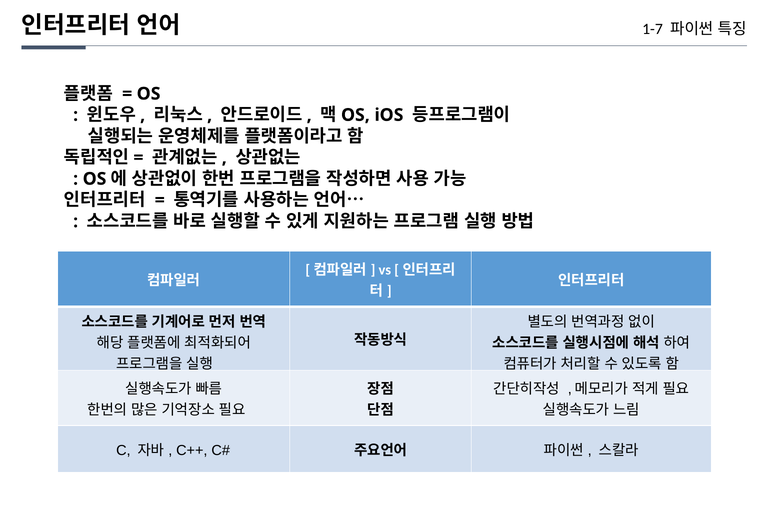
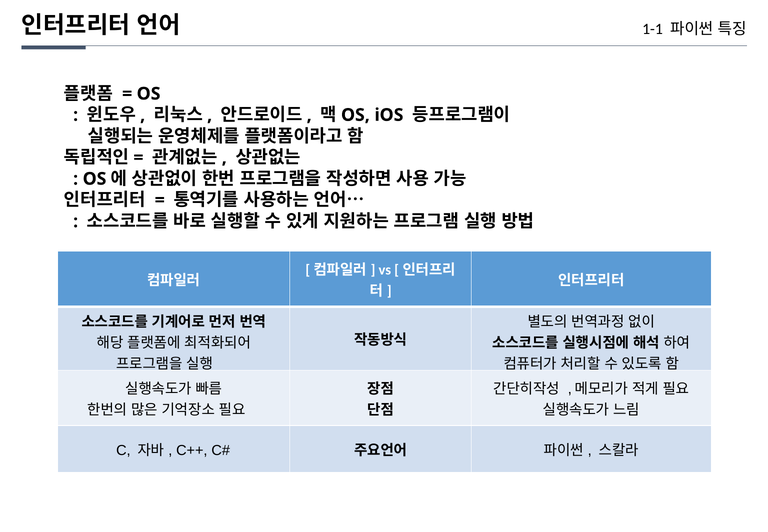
1-7: 1-7 -> 1-1
